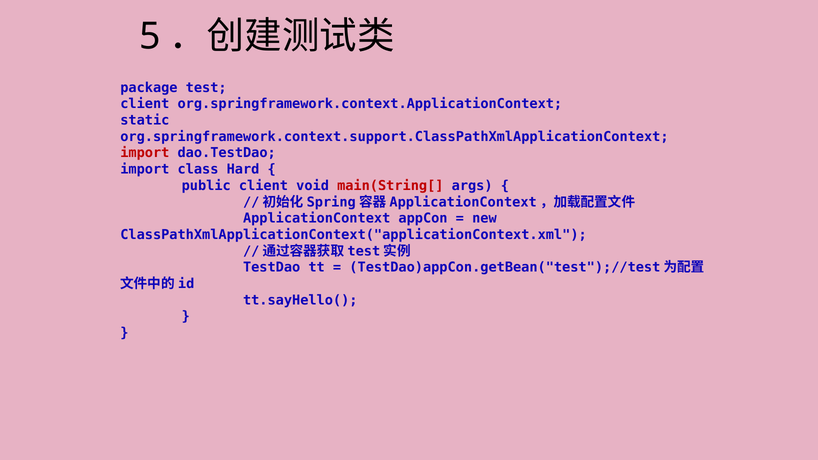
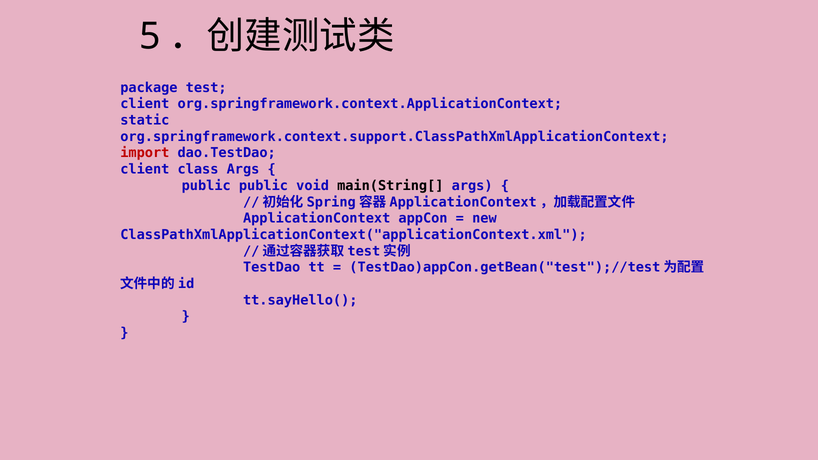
import at (145, 169): import -> client
class Hard: Hard -> Args
public client: client -> public
main(String[ colour: red -> black
